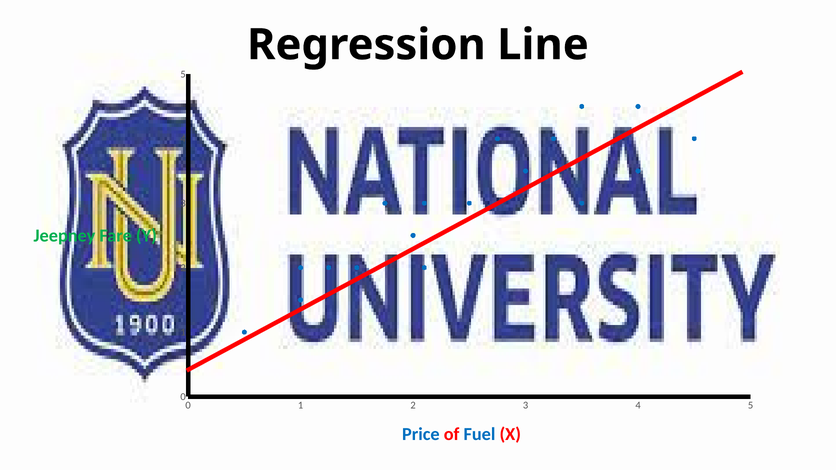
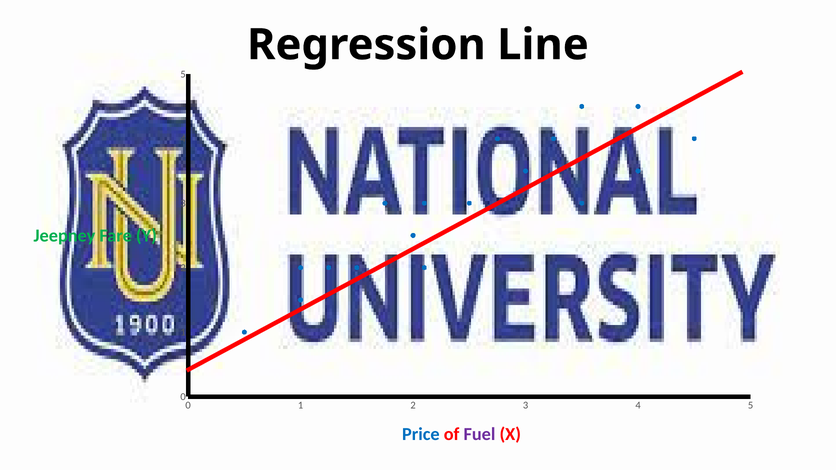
Fuel colour: blue -> purple
